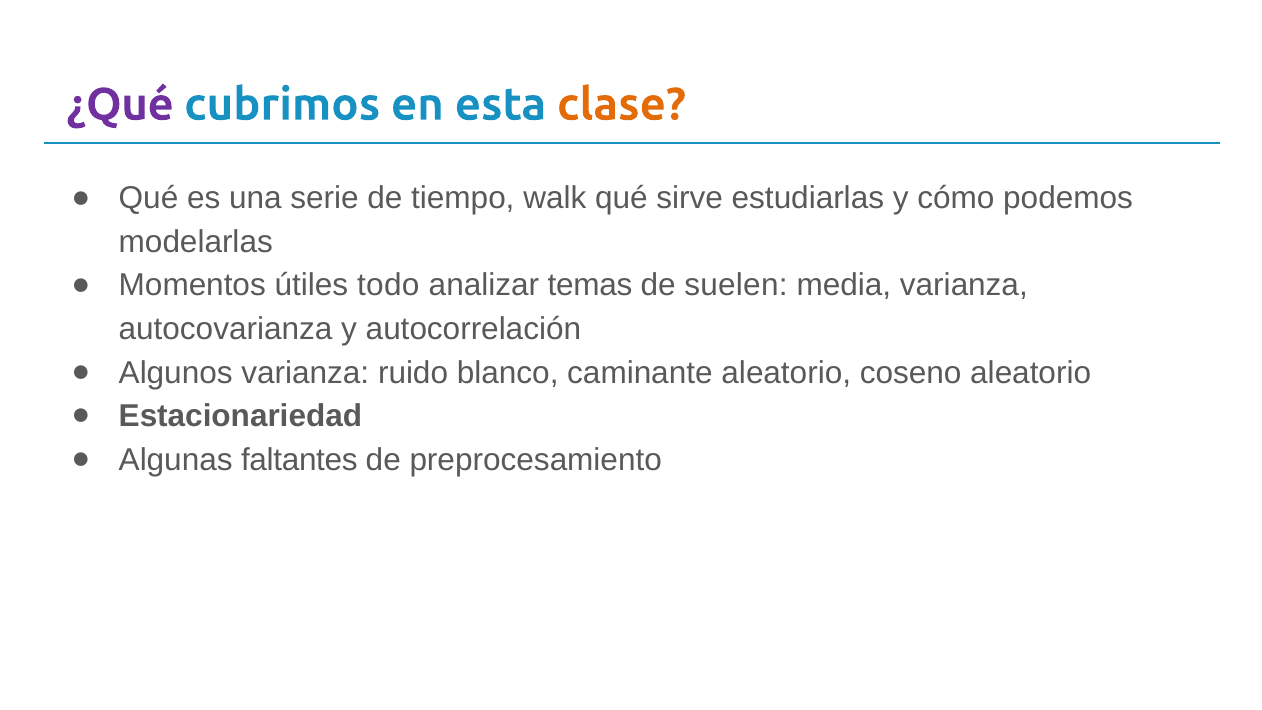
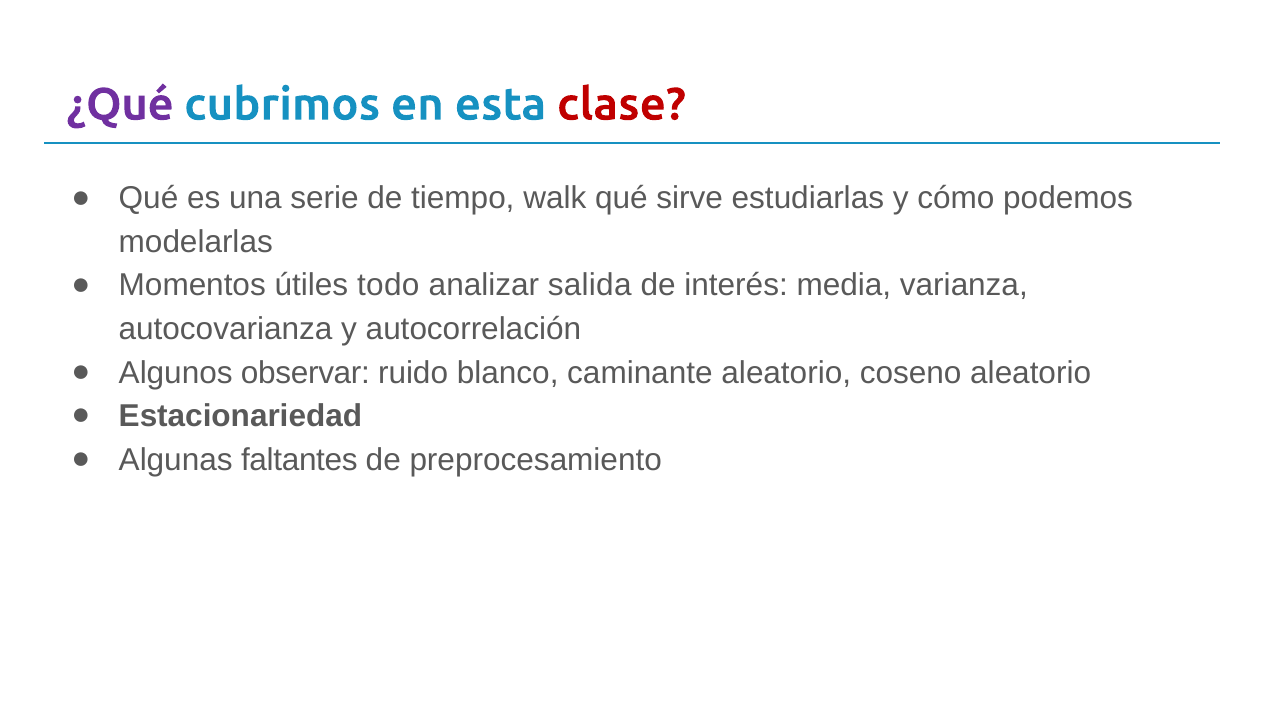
clase colour: orange -> red
temas: temas -> salida
suelen: suelen -> interés
Algunos varianza: varianza -> observar
